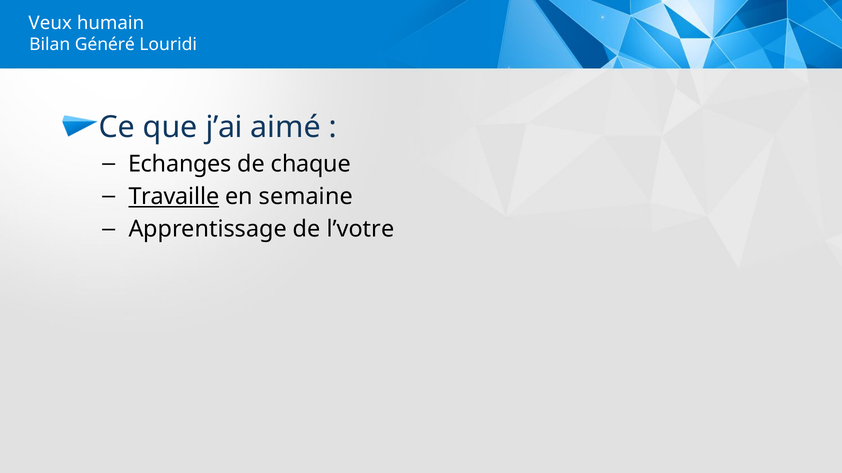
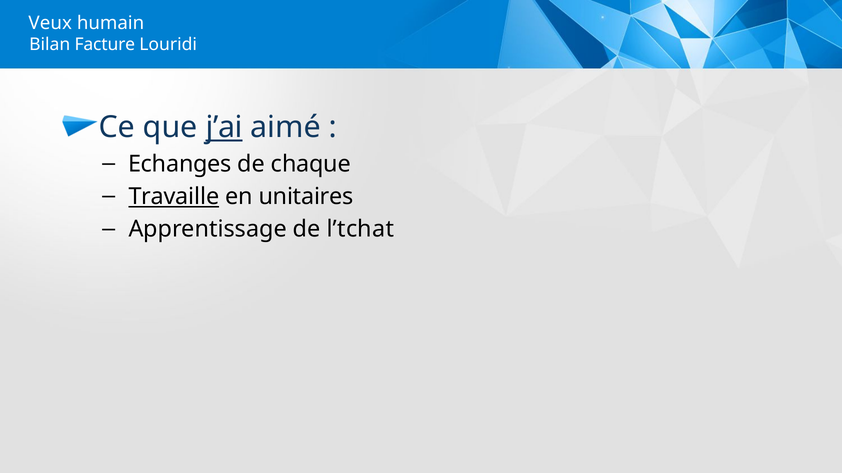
Généré: Généré -> Facture
j’ai underline: none -> present
semaine: semaine -> unitaires
l’votre: l’votre -> l’tchat
